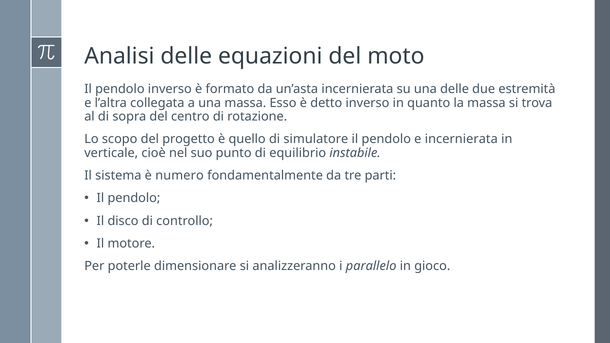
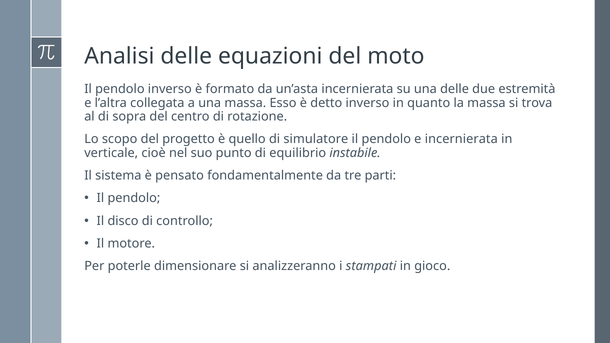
numero: numero -> pensato
parallelo: parallelo -> stampati
